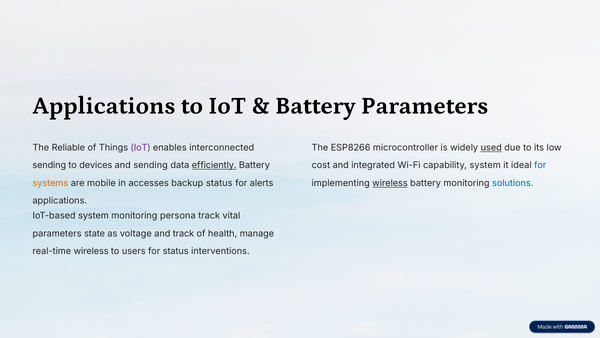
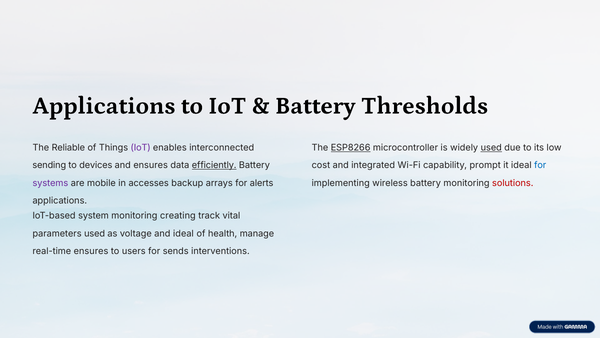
Battery Parameters: Parameters -> Thresholds
ESP8266 underline: none -> present
and sending: sending -> ensures
capability system: system -> prompt
systems colour: orange -> purple
backup status: status -> arrays
wireless at (390, 183) underline: present -> none
solutions colour: blue -> red
persona: persona -> creating
parameters state: state -> used
and track: track -> ideal
real-time wireless: wireless -> ensures
for status: status -> sends
